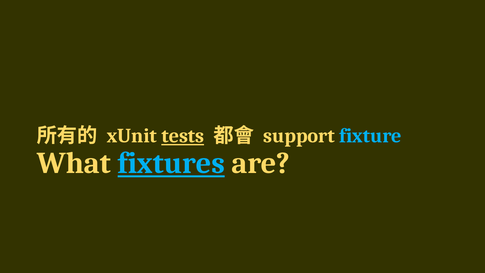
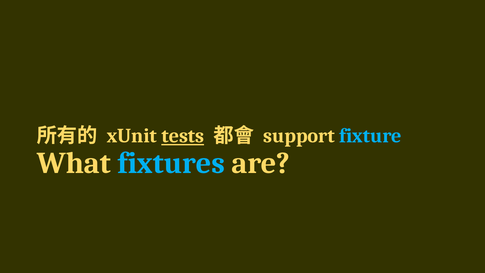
fixtures underline: present -> none
